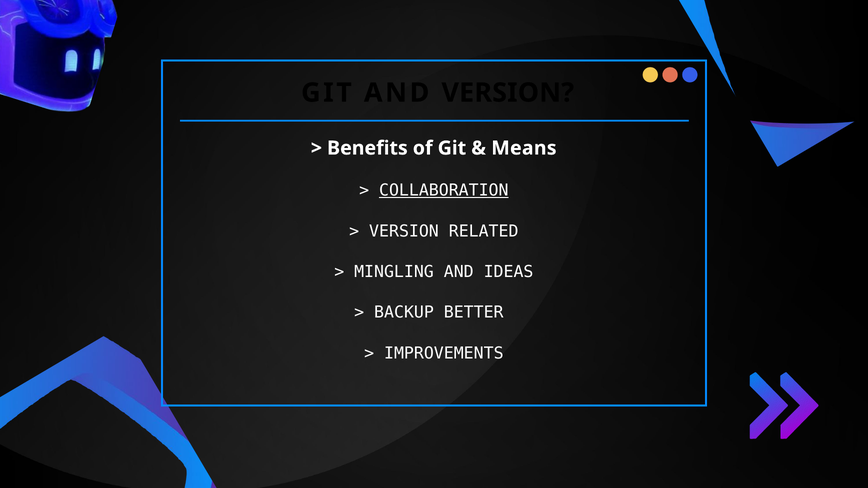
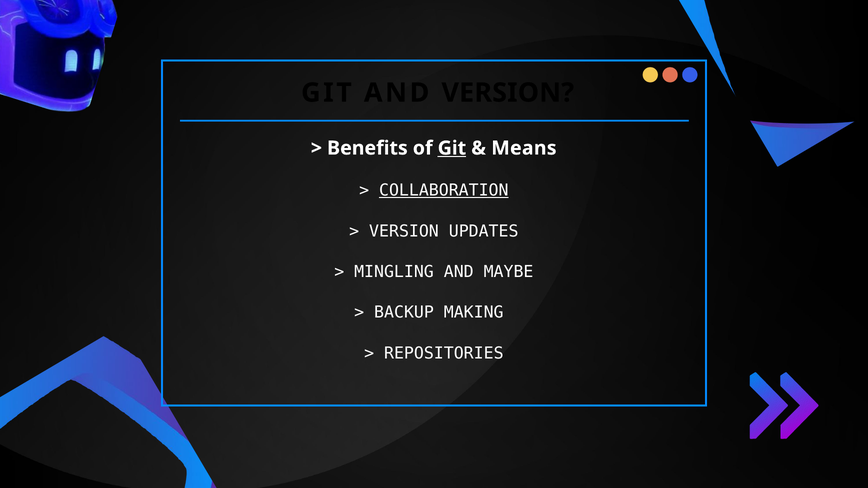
Git at (452, 148) underline: none -> present
RELATED: RELATED -> UPDATES
IDEAS: IDEAS -> MAYBE
BETTER: BETTER -> MAKING
IMPROVEMENTS: IMPROVEMENTS -> REPOSITORIES
